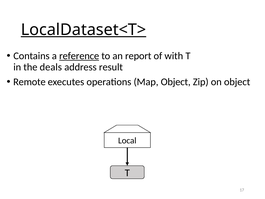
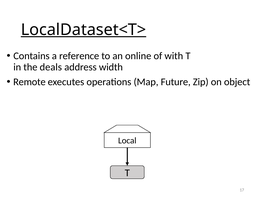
reference underline: present -> none
report: report -> online
result: result -> width
Map Object: Object -> Future
